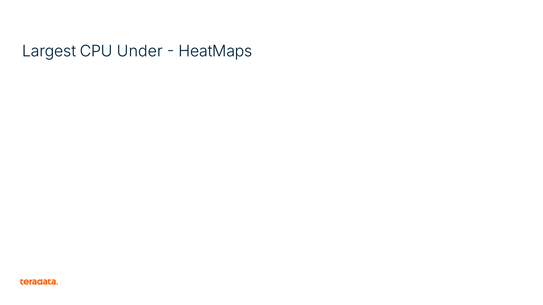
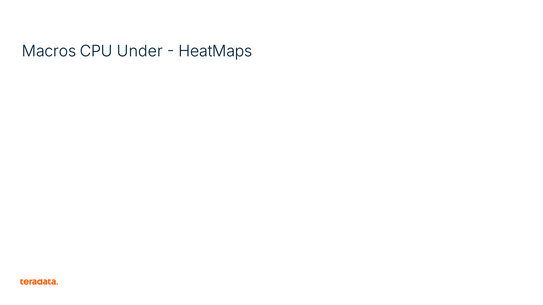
Largest: Largest -> Macros
